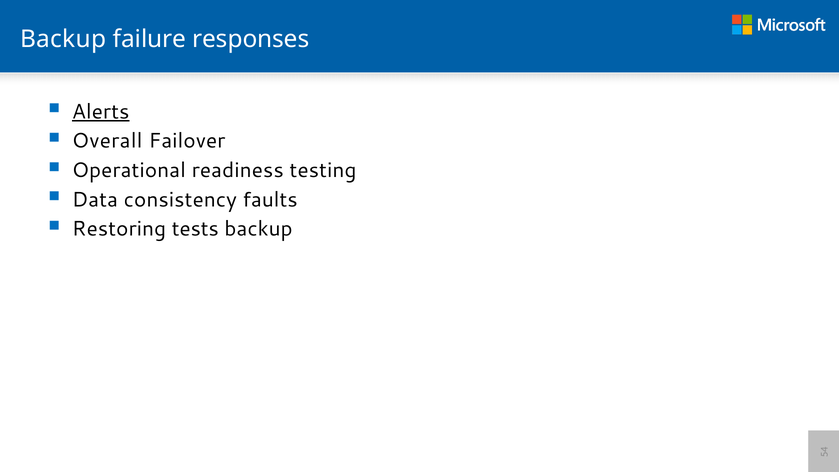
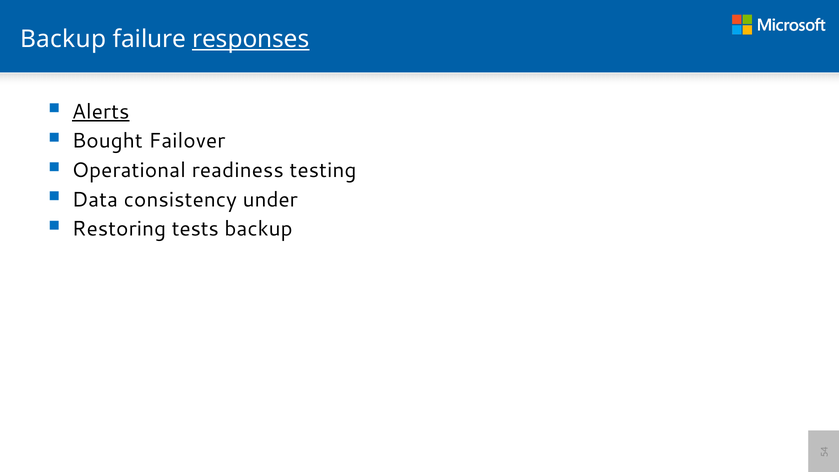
responses underline: none -> present
Overall: Overall -> Bought
faults: faults -> under
